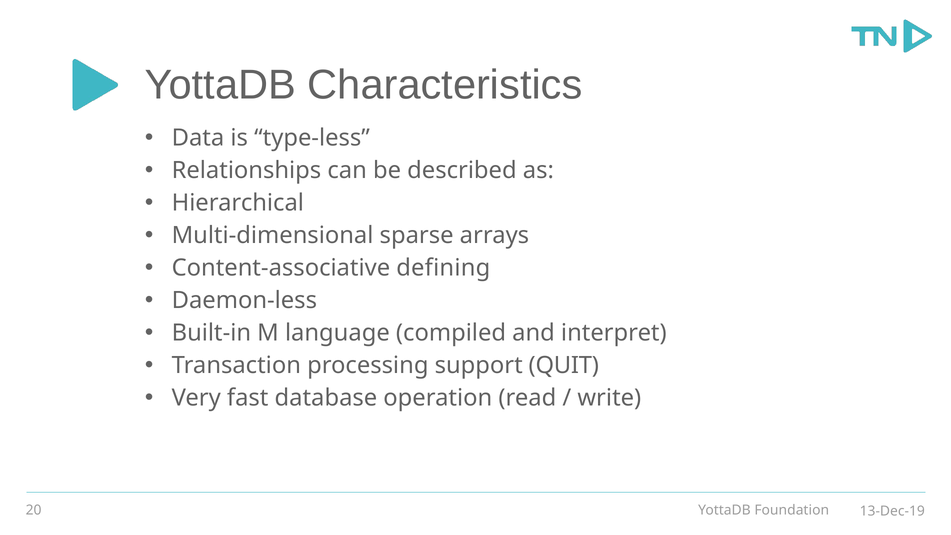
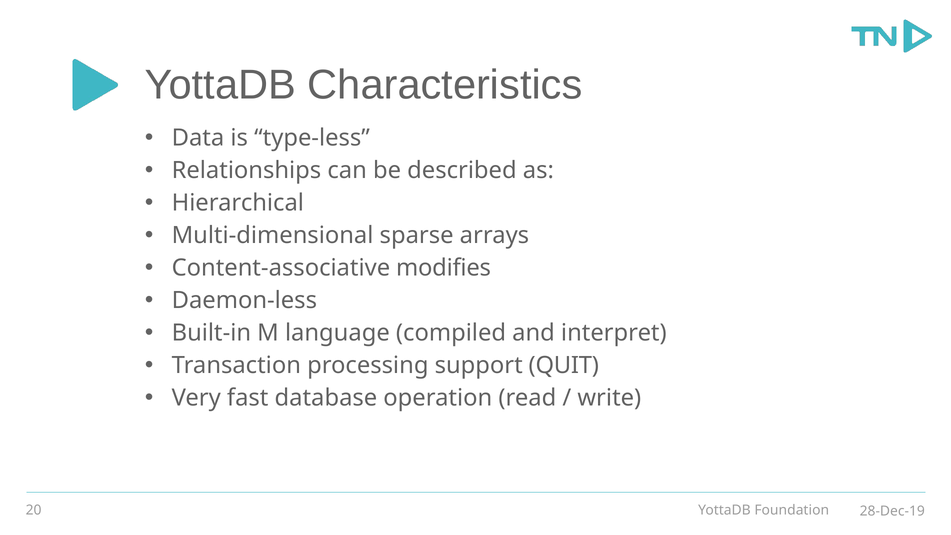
defining: defining -> modifies
13-Dec-19: 13-Dec-19 -> 28-Dec-19
